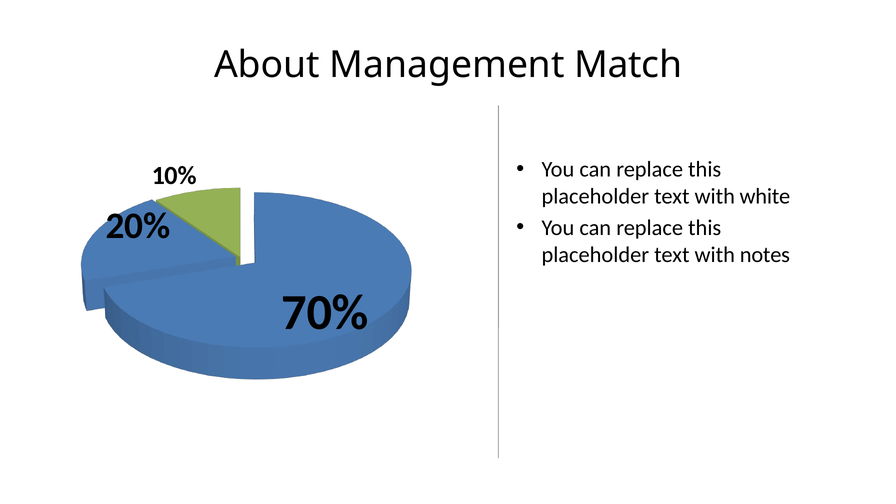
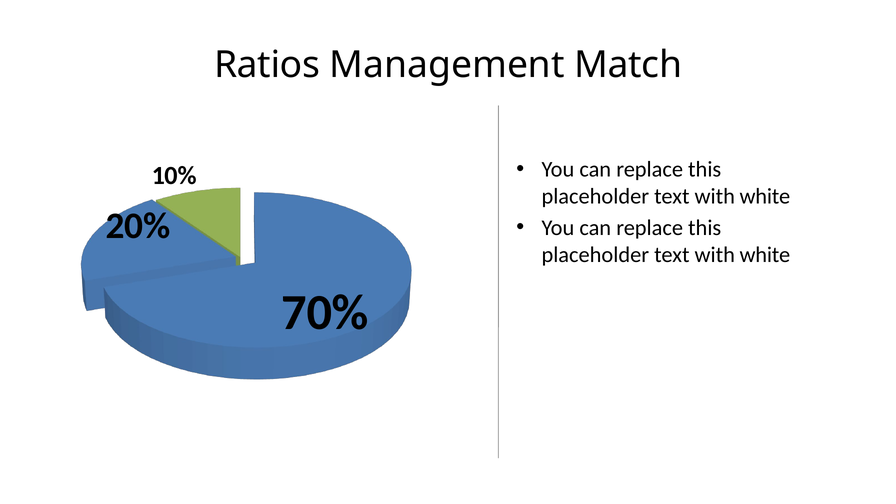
About: About -> Ratios
notes at (765, 255): notes -> white
